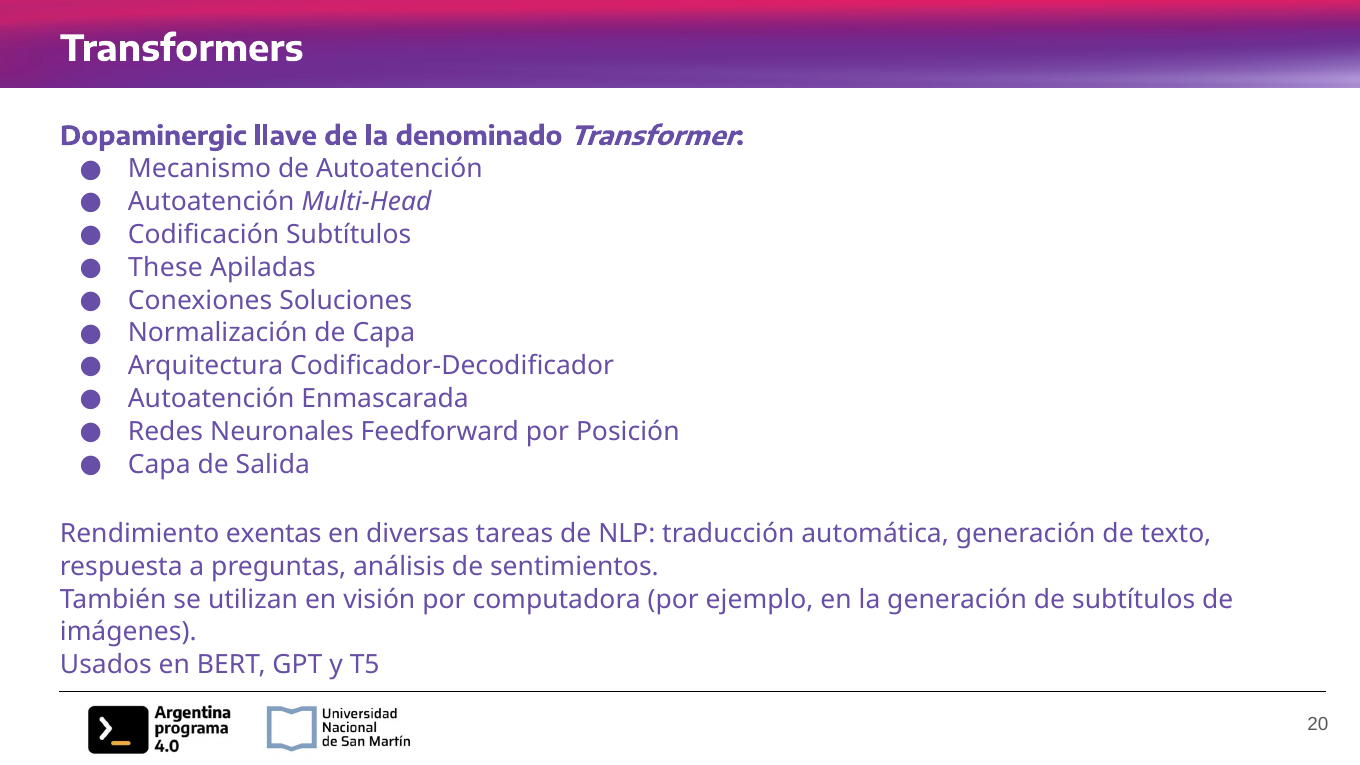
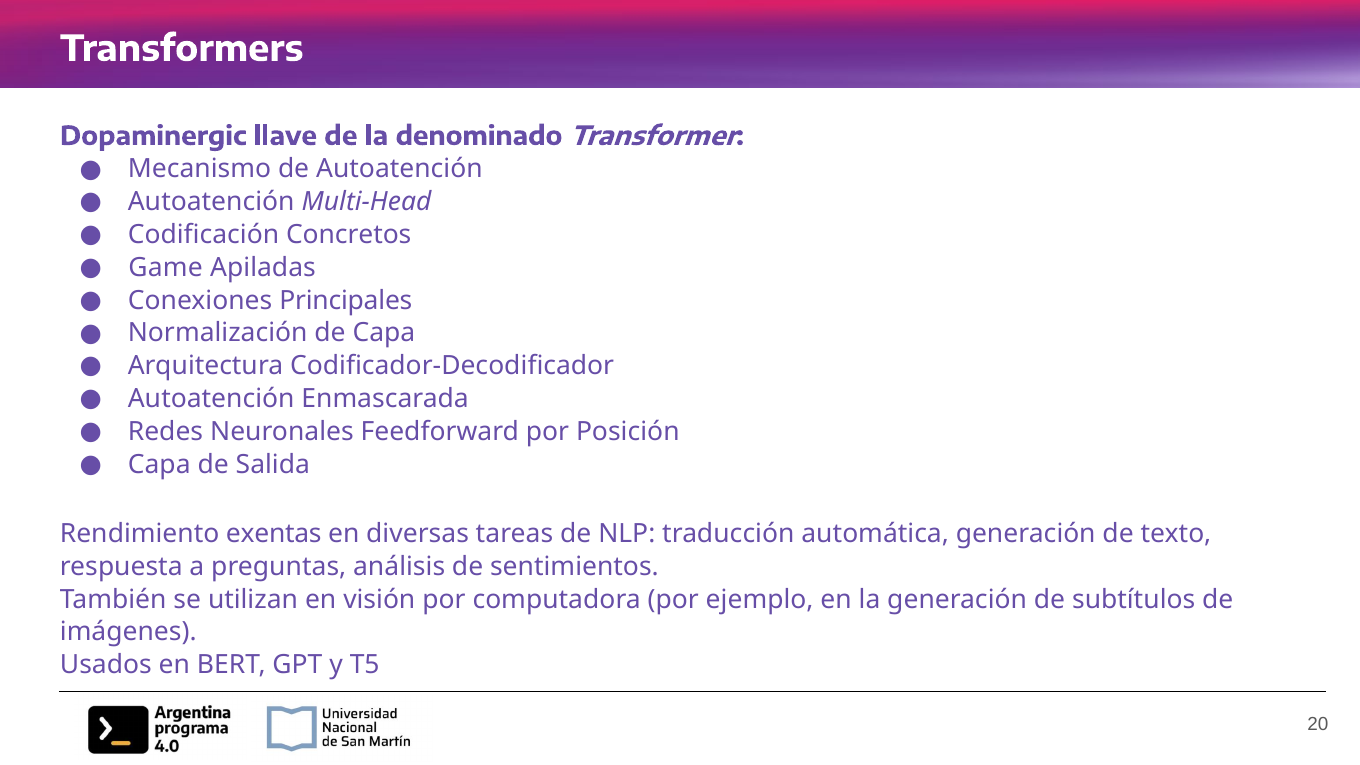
Codificación Subtítulos: Subtítulos -> Concretos
These: These -> Game
Soluciones: Soluciones -> Principales
